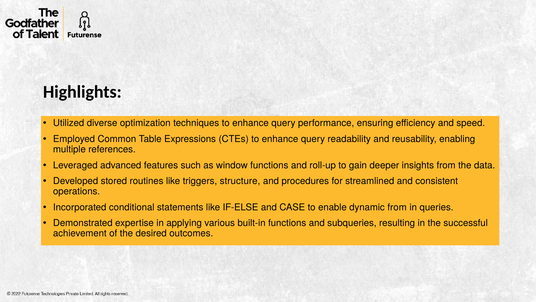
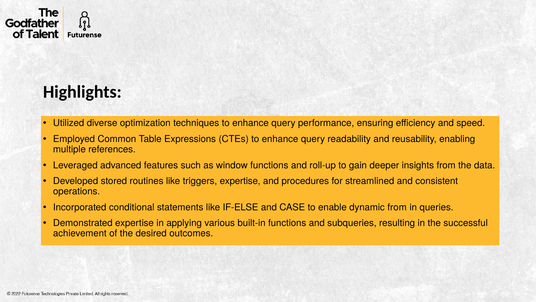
triggers structure: structure -> expertise
